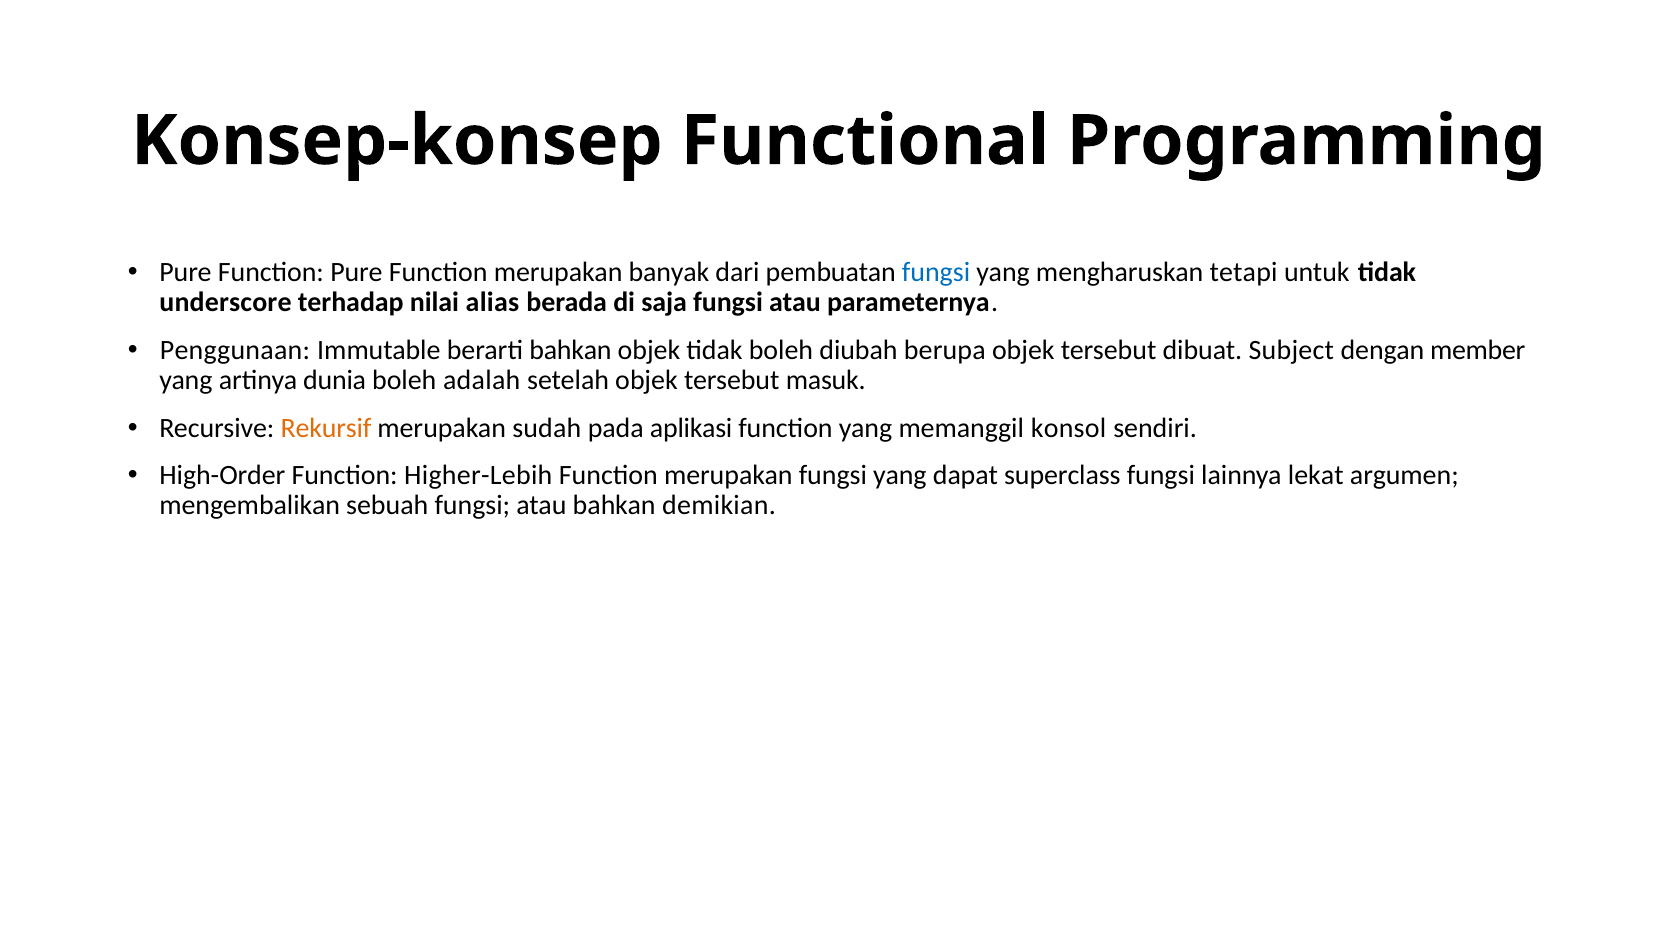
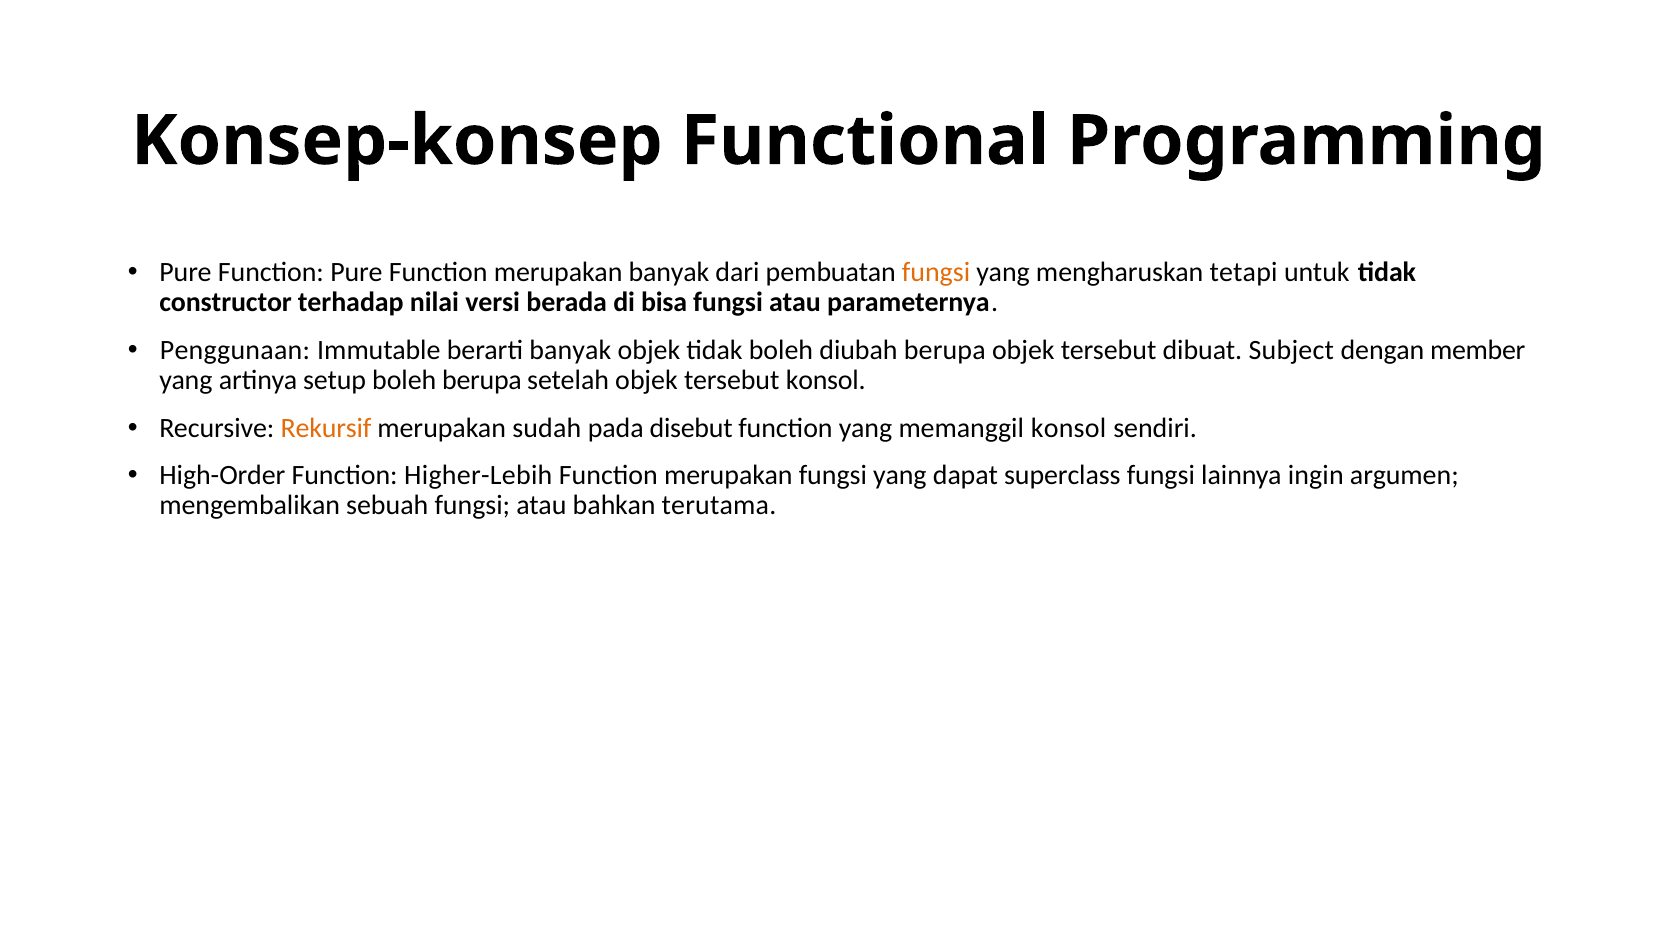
fungsi at (936, 272) colour: blue -> orange
underscore: underscore -> constructor
alias: alias -> versi
saja: saja -> bisa
berarti bahkan: bahkan -> banyak
dunia: dunia -> setup
boleh adalah: adalah -> berupa
tersebut masuk: masuk -> konsol
aplikasi: aplikasi -> disebut
lekat: lekat -> ingin
demikian: demikian -> terutama
